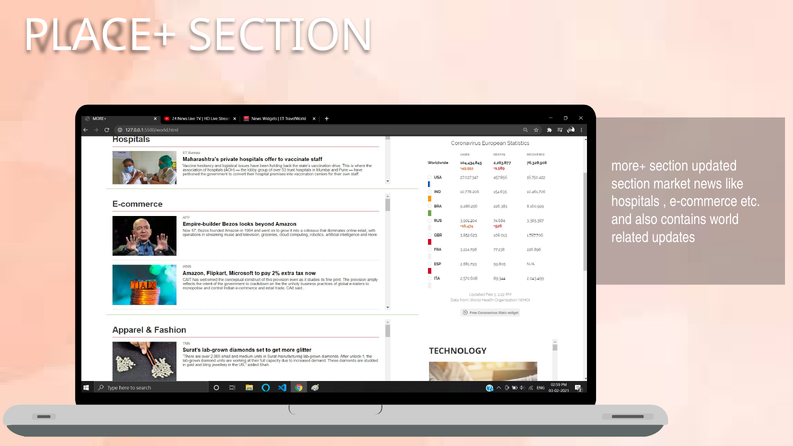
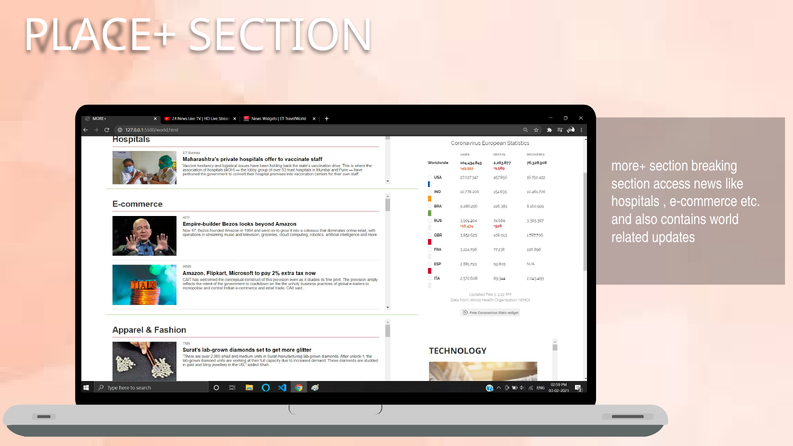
updated: updated -> breaking
market: market -> access
